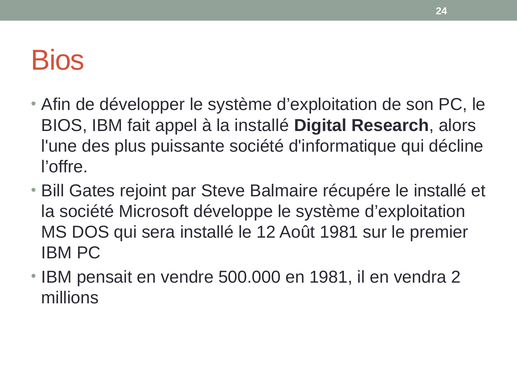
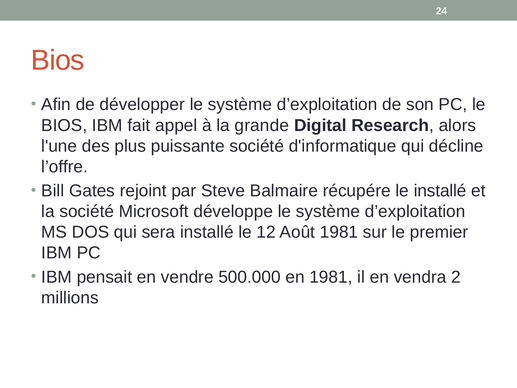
la installé: installé -> grande
